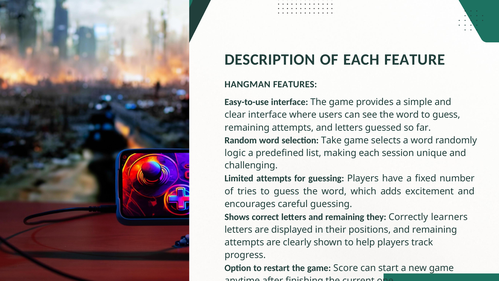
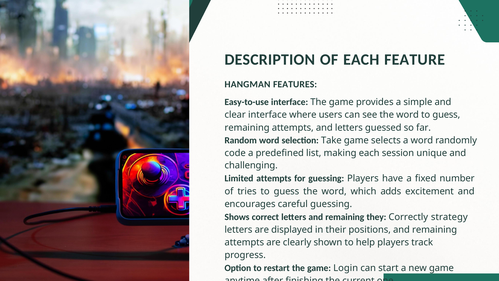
logic: logic -> code
learners: learners -> strategy
Score: Score -> Login
